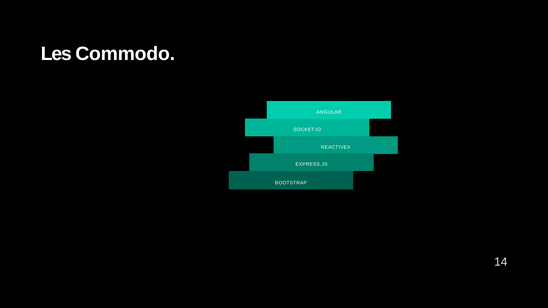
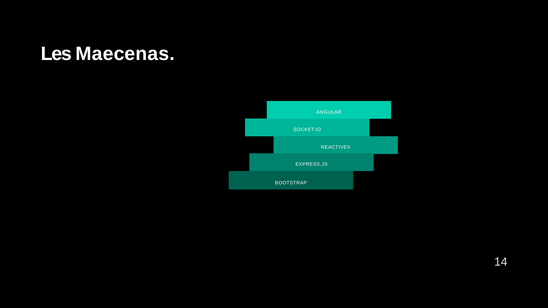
Commodo: Commodo -> Maecenas
